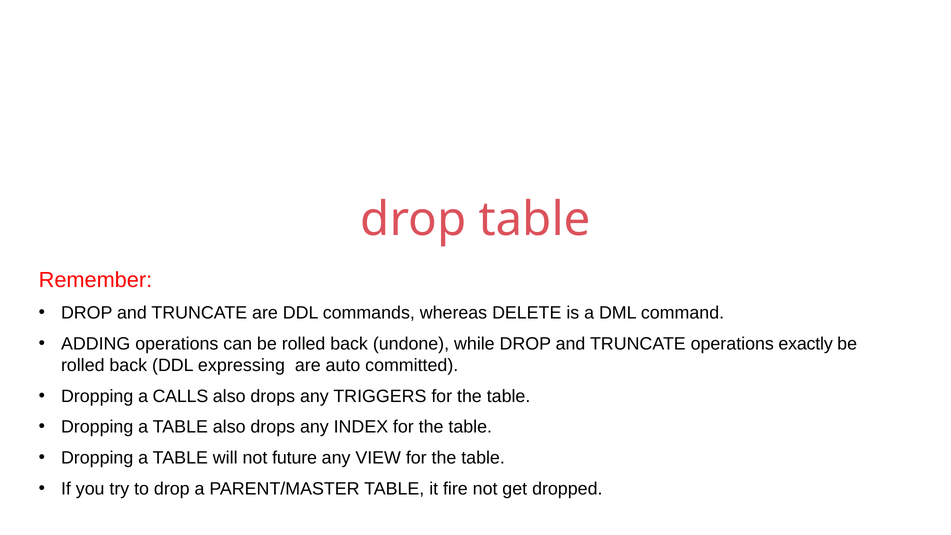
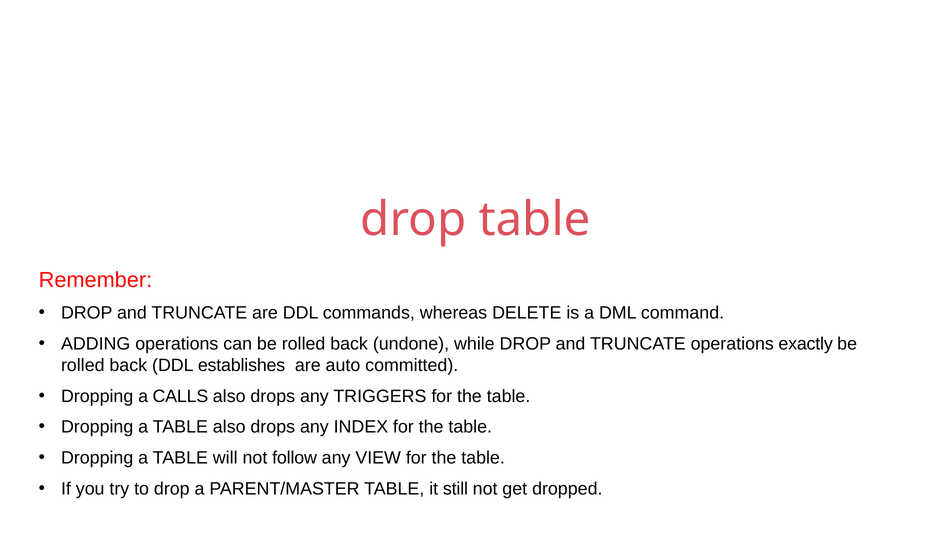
expressing: expressing -> establishes
future: future -> follow
fire: fire -> still
